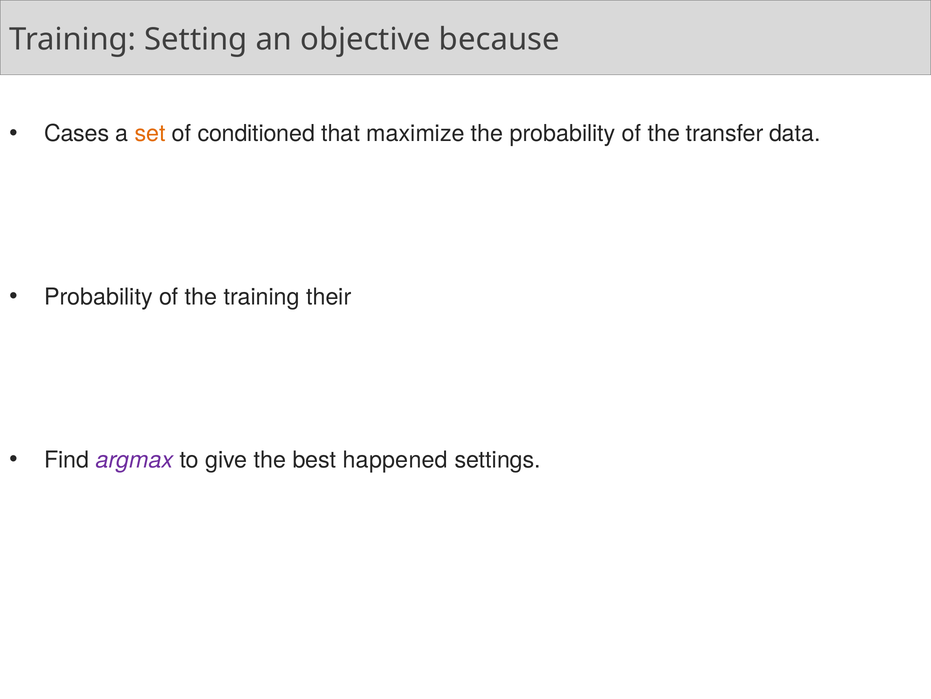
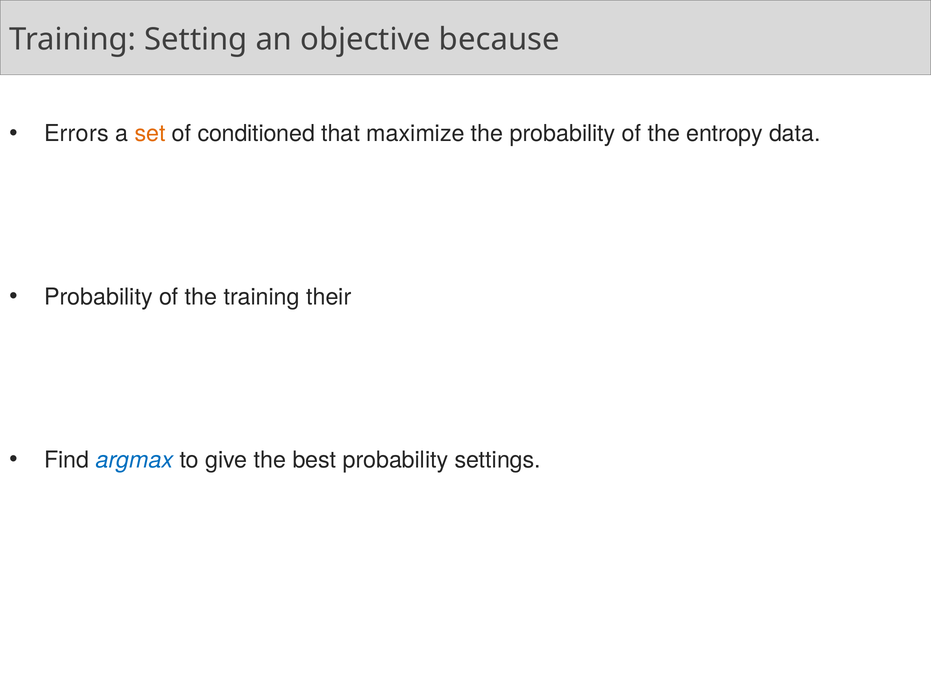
Cases: Cases -> Errors
transfer: transfer -> entropy
argmax colour: purple -> blue
best happened: happened -> probability
